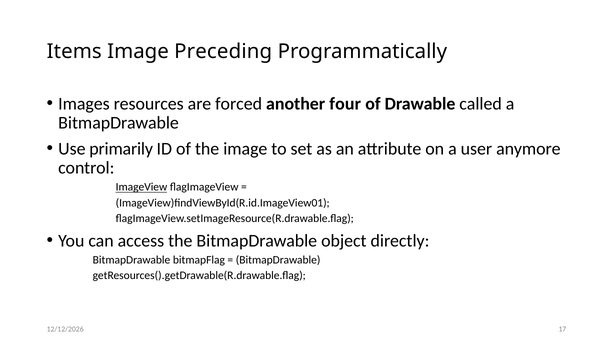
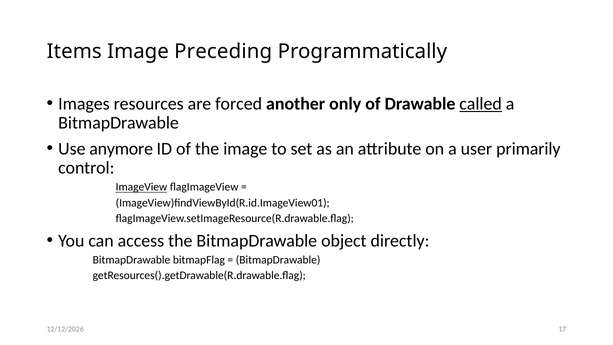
four: four -> only
called underline: none -> present
primarily: primarily -> anymore
anymore: anymore -> primarily
